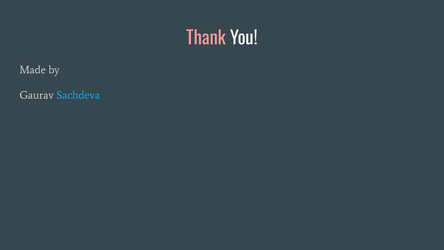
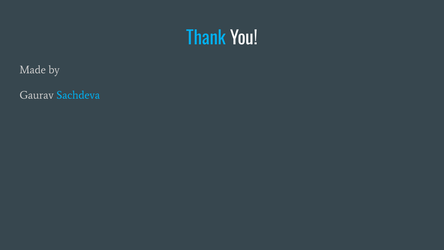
Thank colour: pink -> light blue
